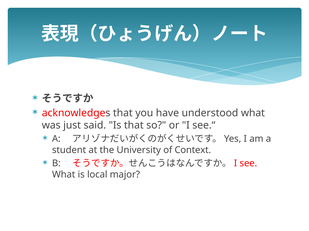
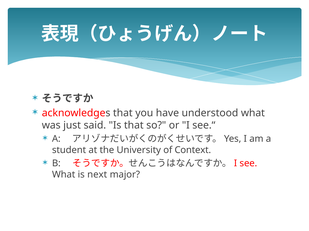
local: local -> next
